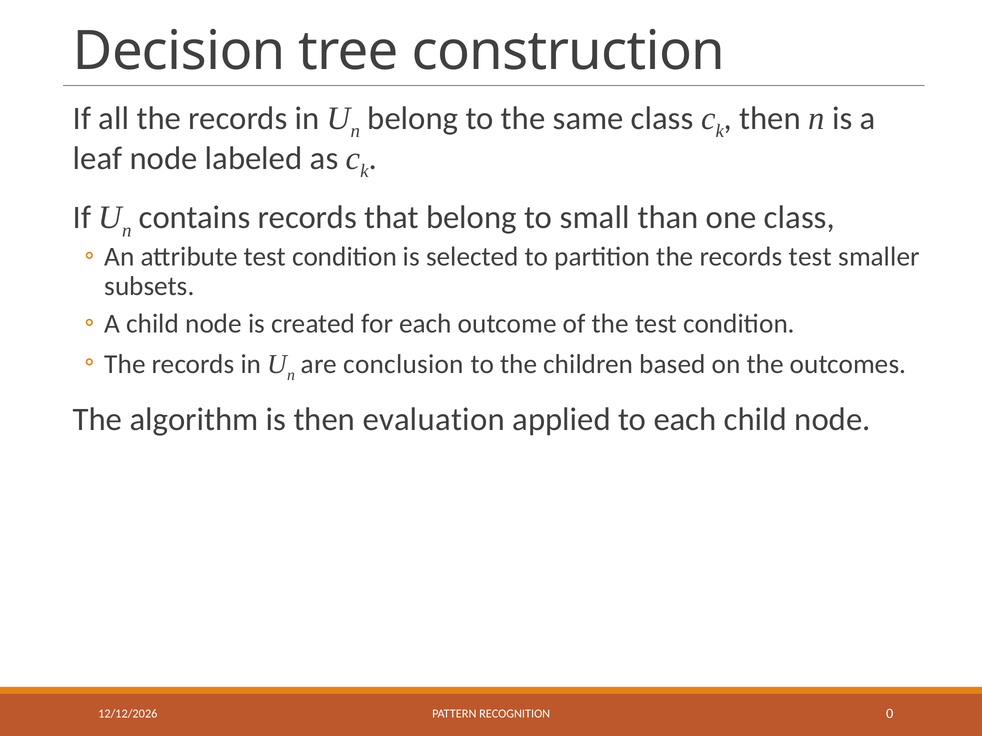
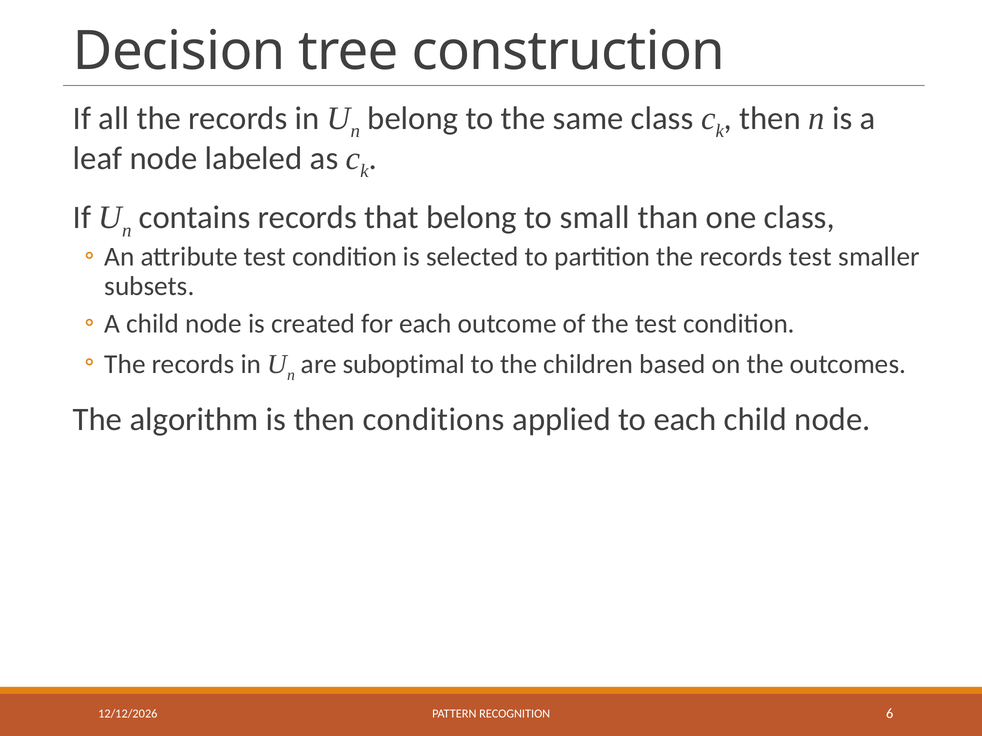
conclusion: conclusion -> suboptimal
evaluation: evaluation -> conditions
0: 0 -> 6
